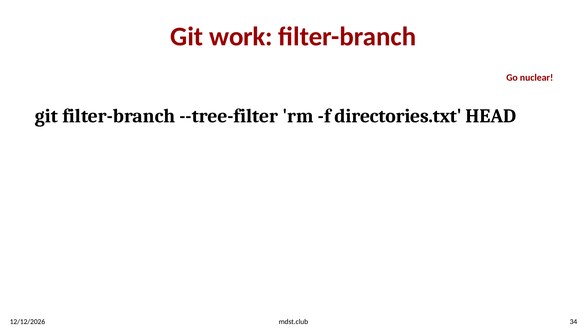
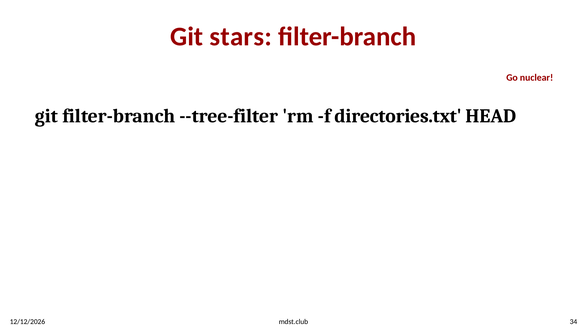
work: work -> stars
